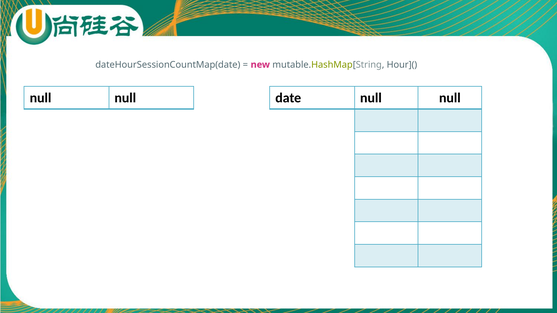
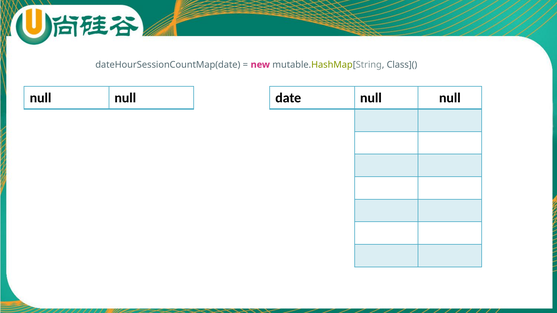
Hour](: Hour]( -> Class](
